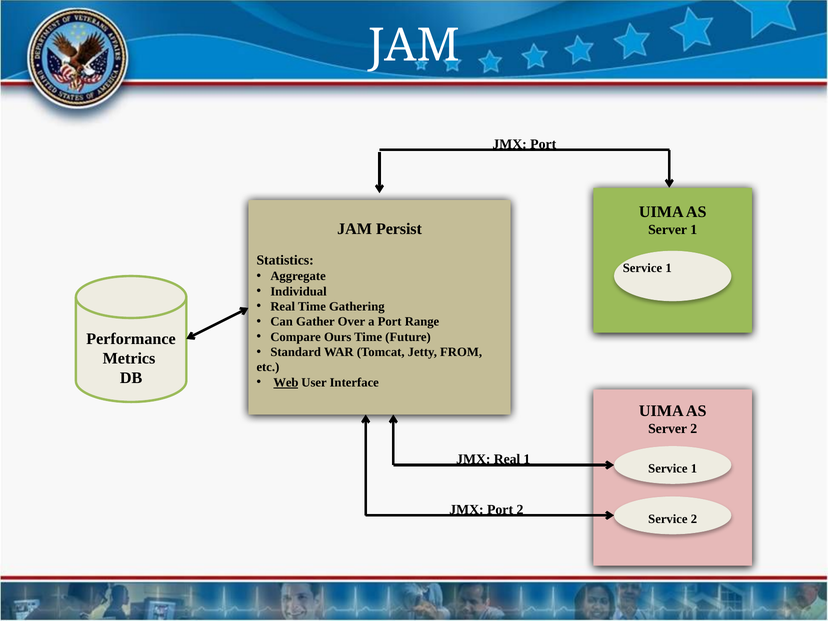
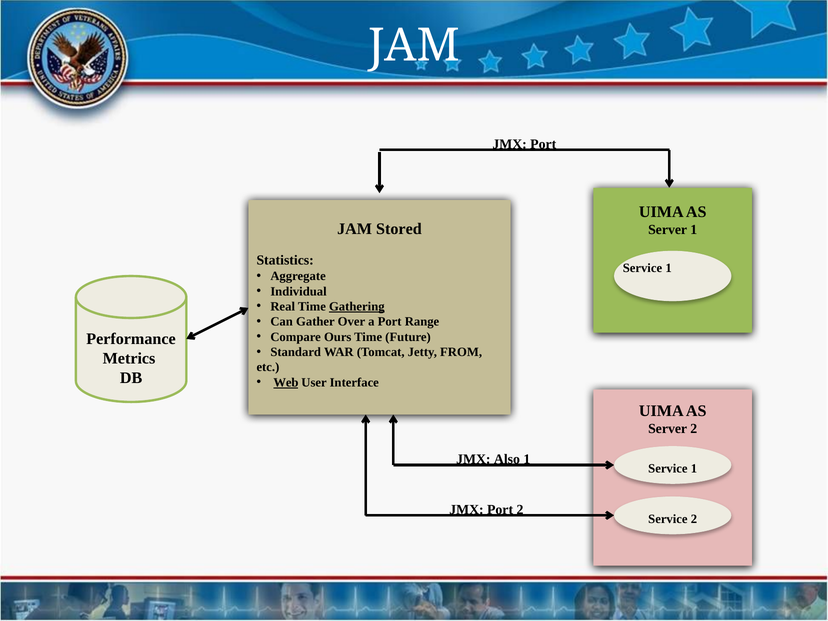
Persist: Persist -> Stored
Gathering underline: none -> present
JMX Real: Real -> Also
